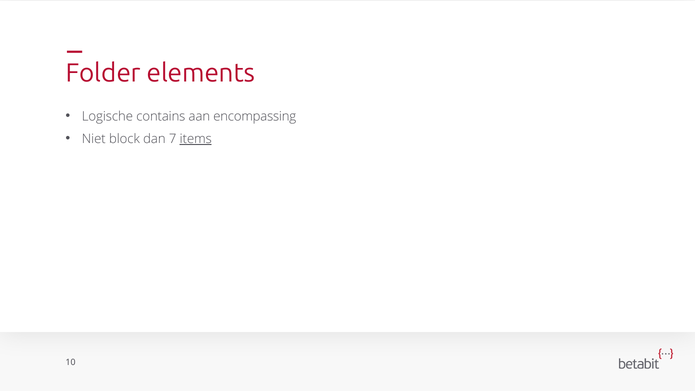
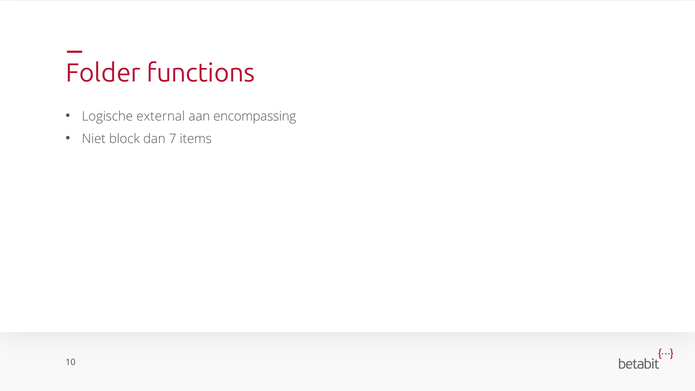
elements: elements -> functions
contains: contains -> external
items underline: present -> none
